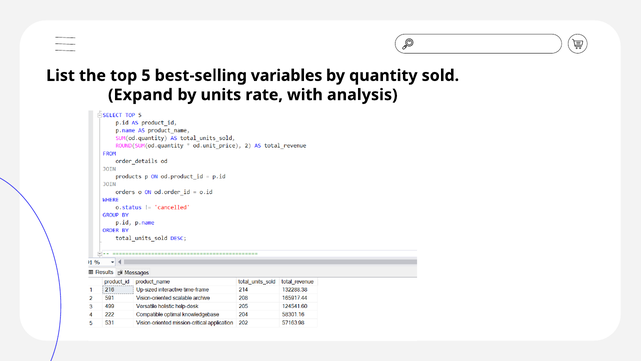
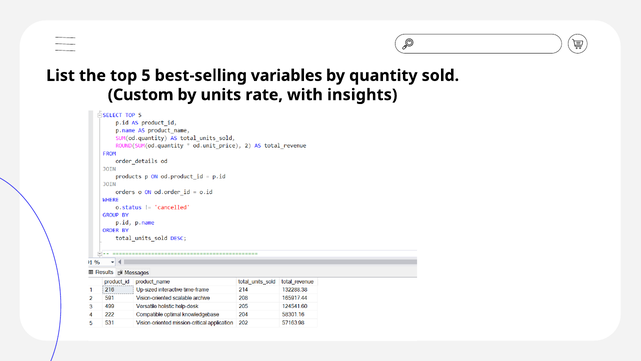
Expand: Expand -> Custom
analysis: analysis -> insights
